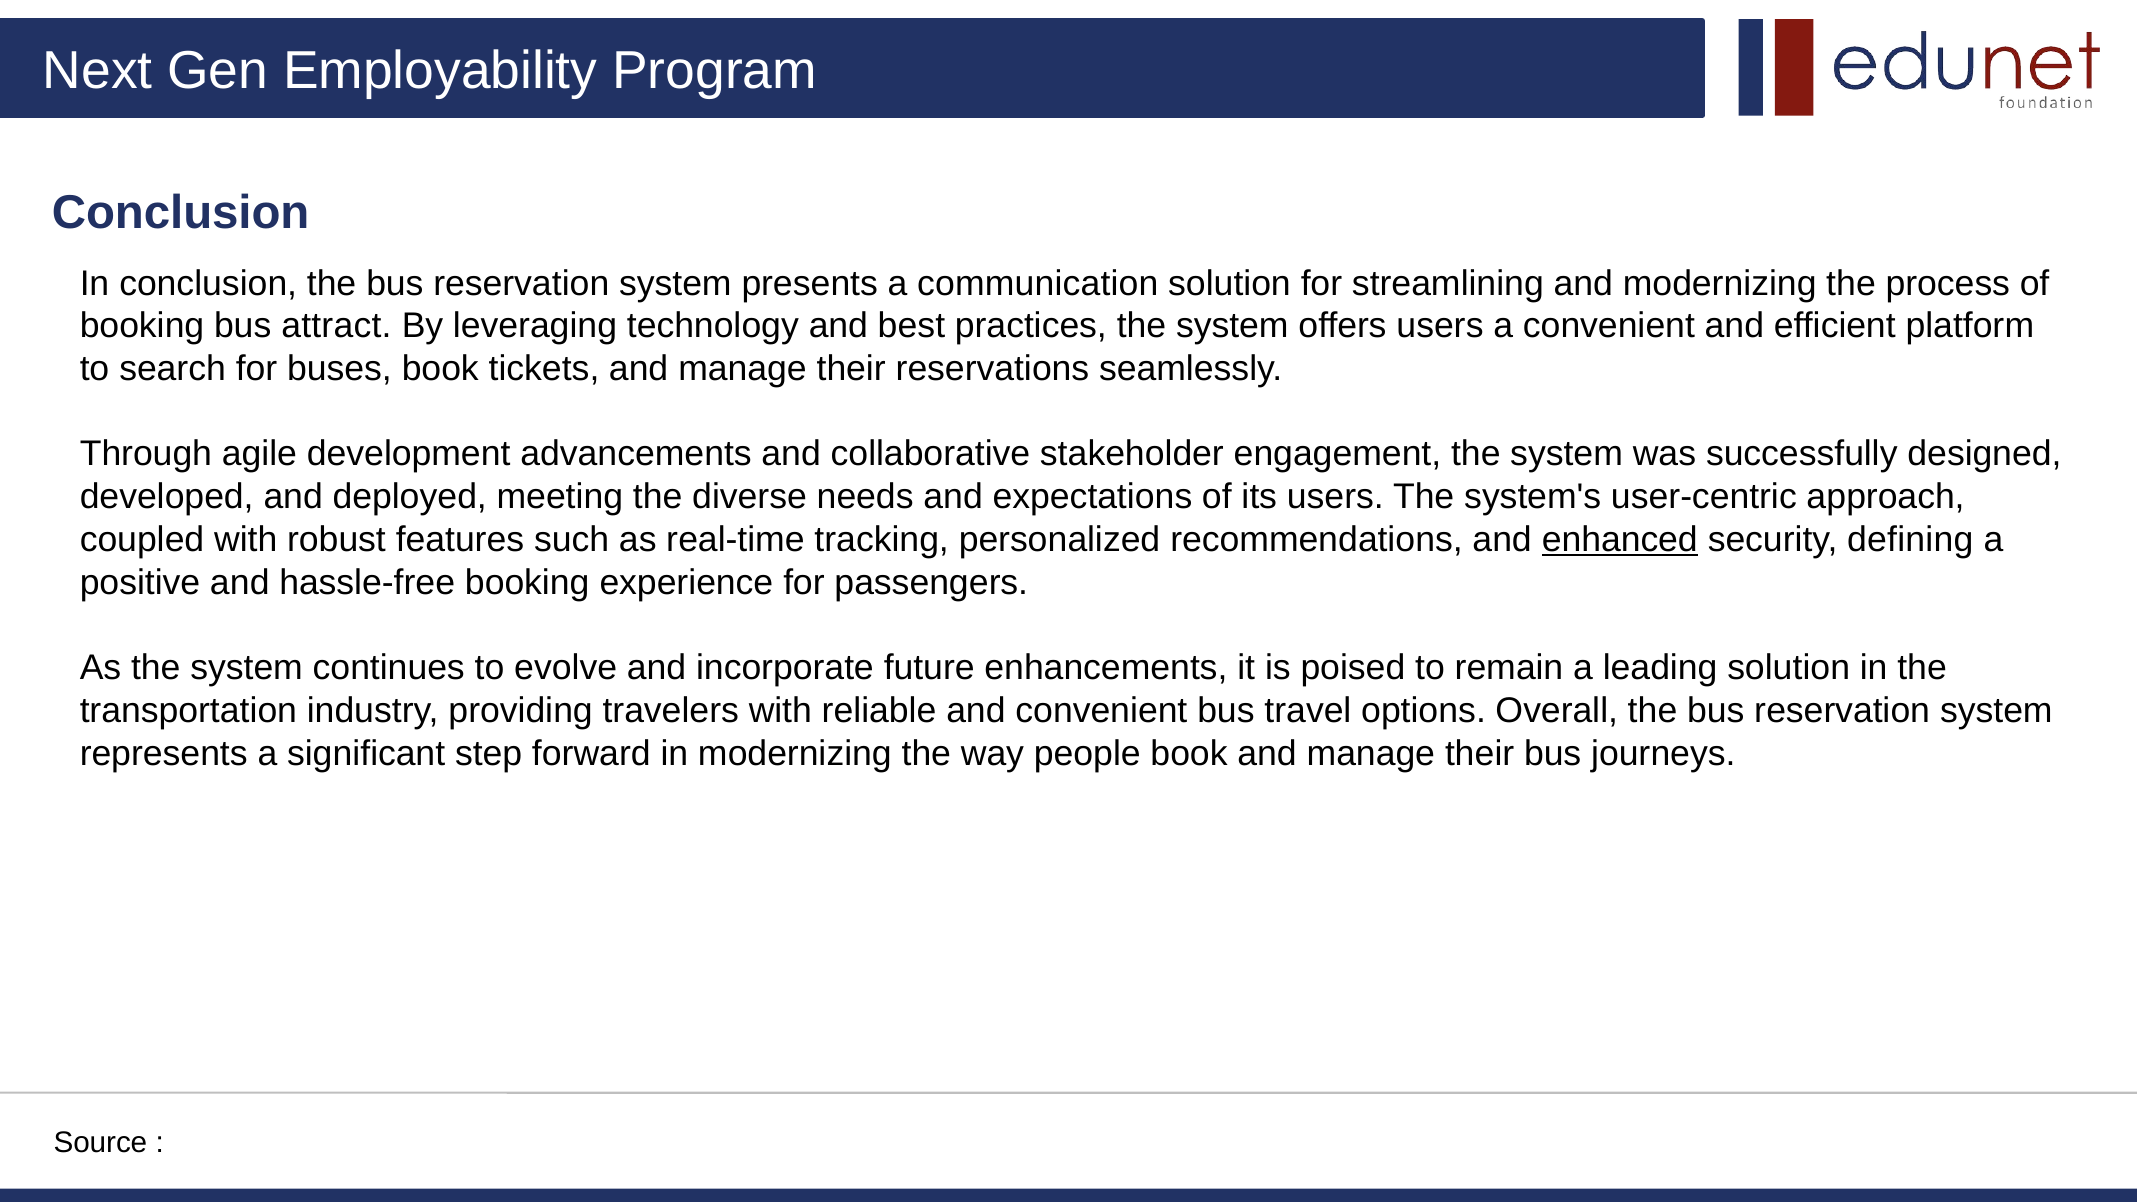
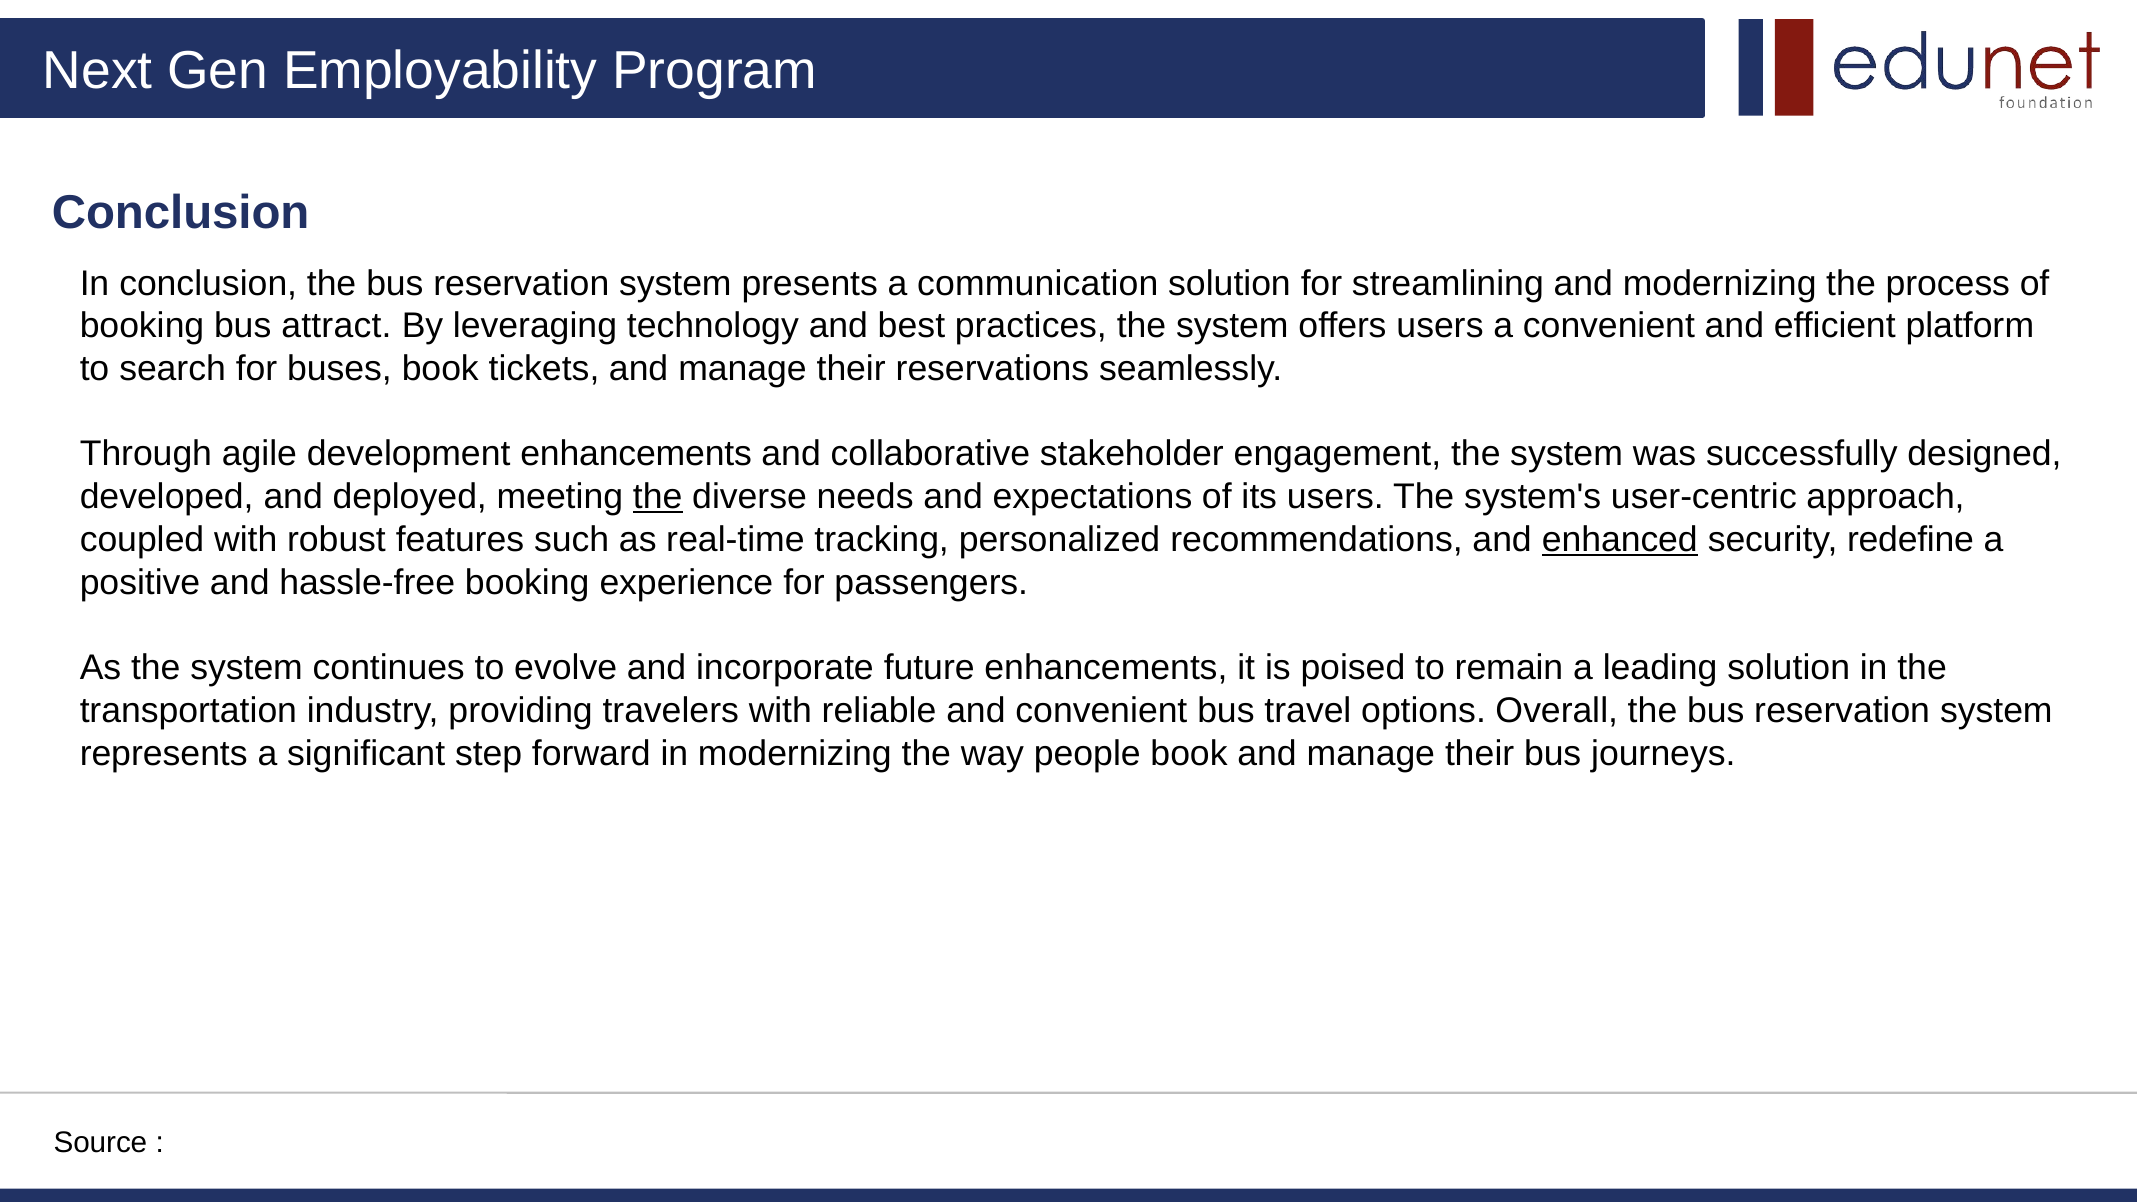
development advancements: advancements -> enhancements
the at (658, 497) underline: none -> present
defining: defining -> redefine
